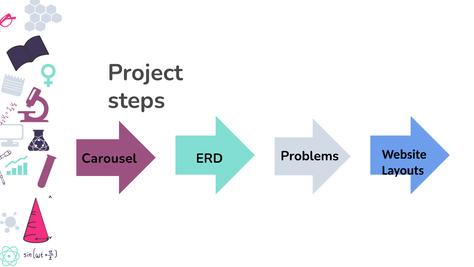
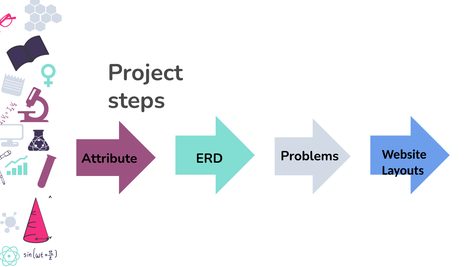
Carousel: Carousel -> Attribute
